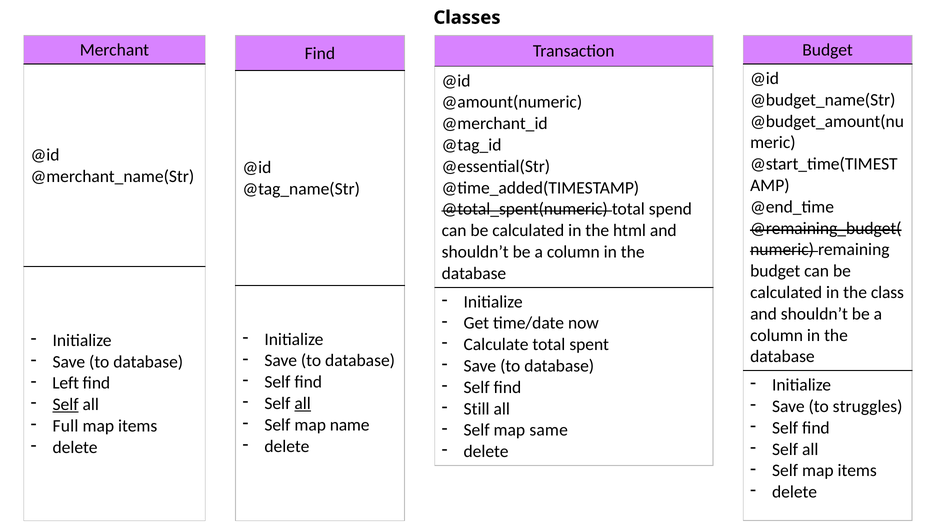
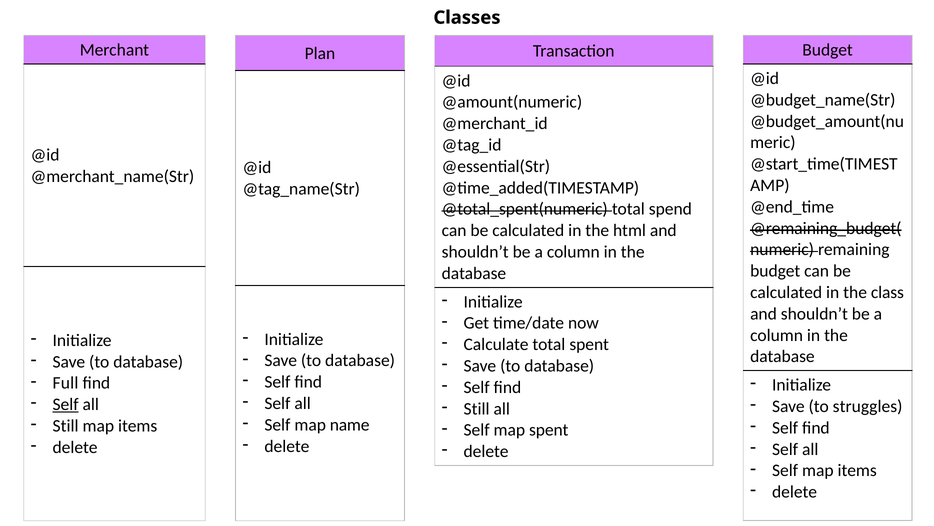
Find at (320, 53): Find -> Plan
Left: Left -> Full
all at (303, 403) underline: present -> none
Full at (65, 425): Full -> Still
map same: same -> spent
